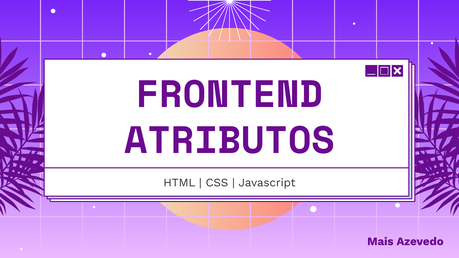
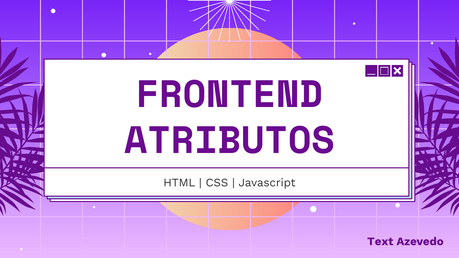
Mais: Mais -> Text
